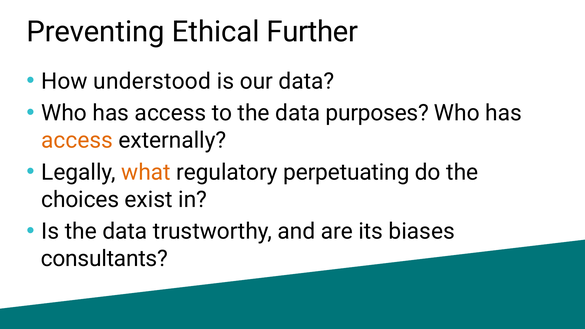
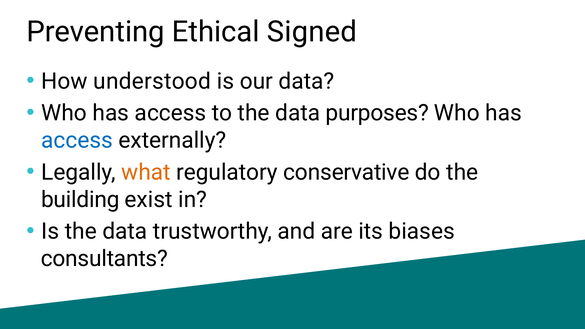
Further: Further -> Signed
access at (77, 140) colour: orange -> blue
perpetuating: perpetuating -> conservative
choices: choices -> building
